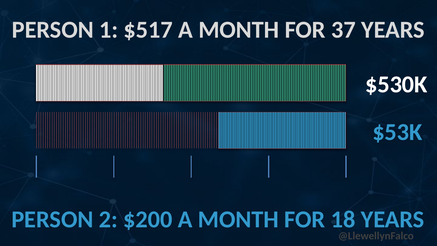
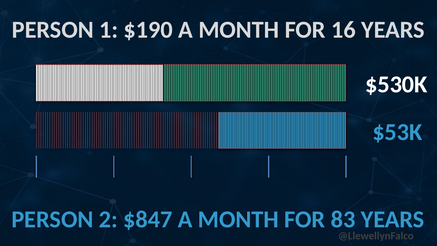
$517: $517 -> $190
37: 37 -> 16
$200: $200 -> $847
18: 18 -> 83
